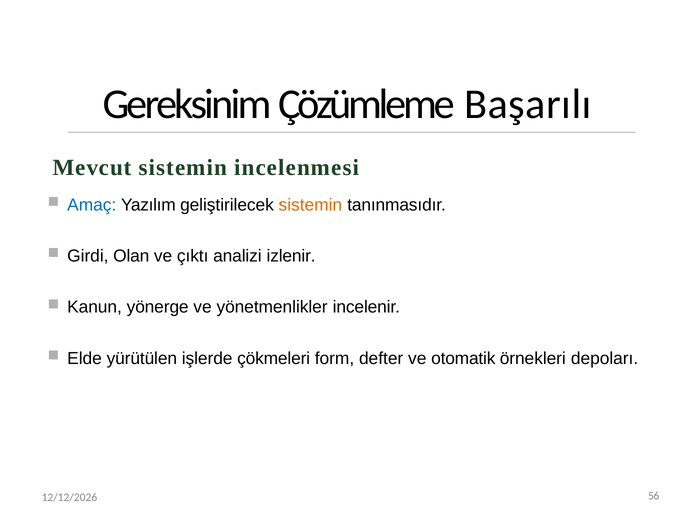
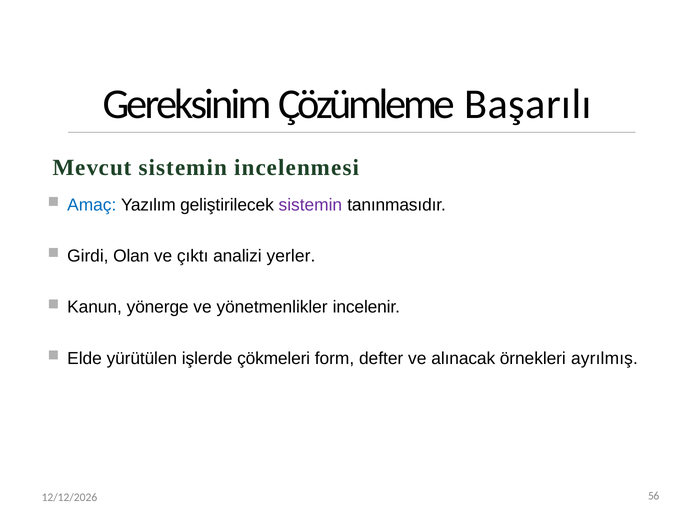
sistemin at (310, 205) colour: orange -> purple
izlenir: izlenir -> yerler
otomatik: otomatik -> alınacak
depoları: depoları -> ayrılmış
